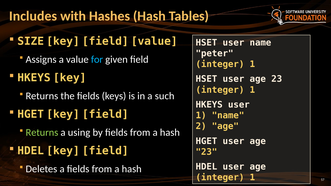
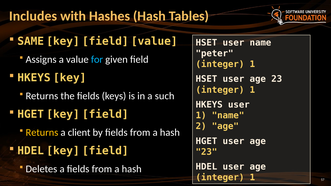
SIZE: SIZE -> SAME
Returns at (42, 133) colour: light green -> yellow
using: using -> client
